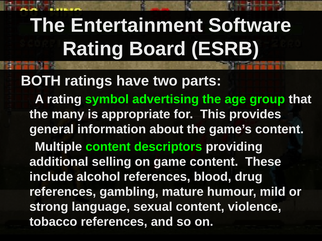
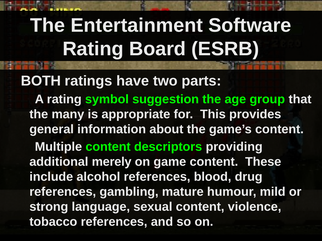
advertising: advertising -> suggestion
selling: selling -> merely
